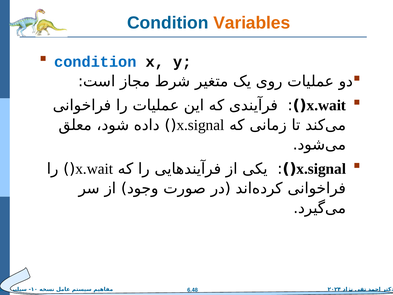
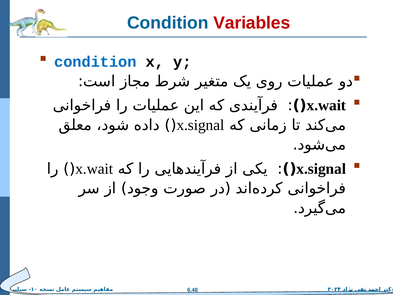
Variables colour: orange -> red
